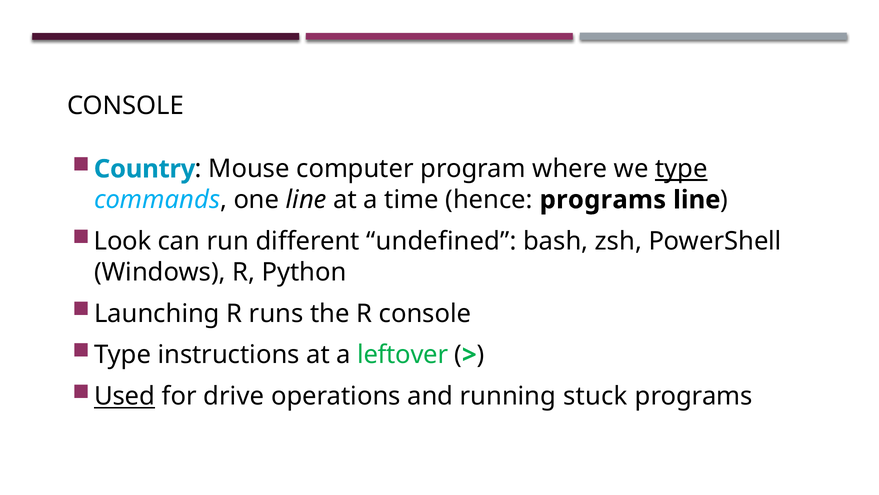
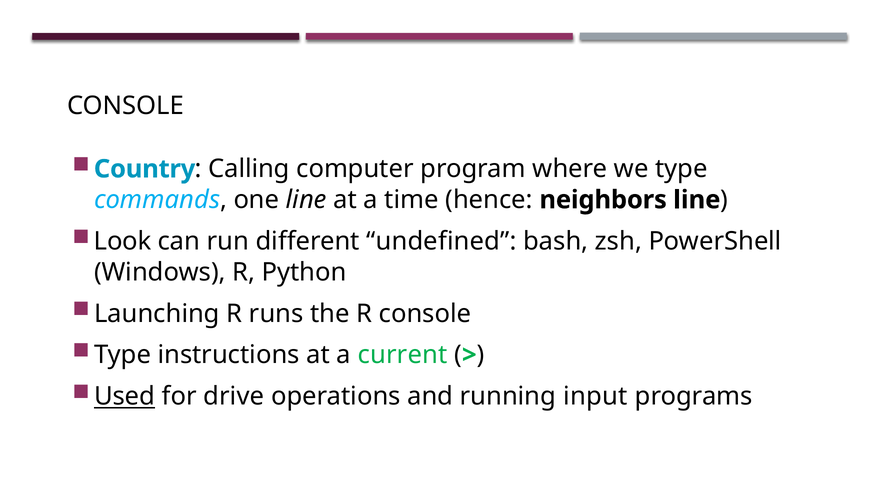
Mouse: Mouse -> Calling
type at (681, 169) underline: present -> none
hence programs: programs -> neighbors
leftover: leftover -> current
stuck: stuck -> input
